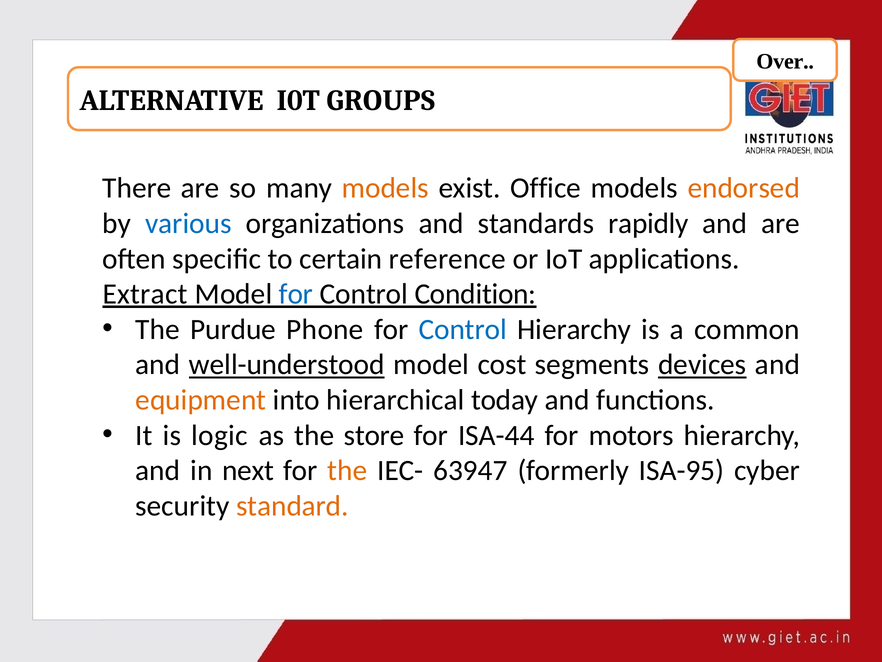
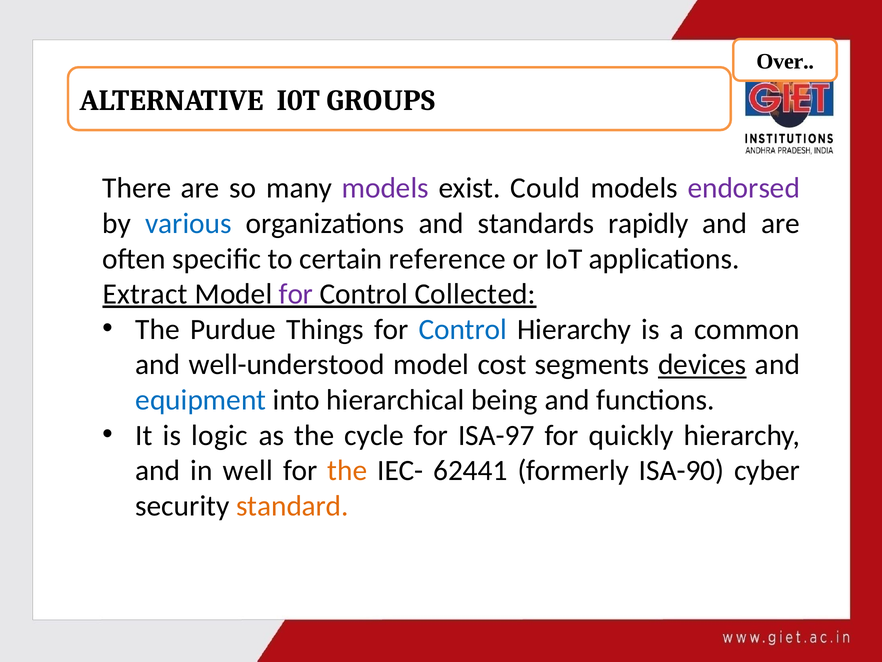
models at (385, 188) colour: orange -> purple
Office: Office -> Could
endorsed colour: orange -> purple
for at (296, 294) colour: blue -> purple
Condition: Condition -> Collected
Phone: Phone -> Things
well-understood underline: present -> none
equipment colour: orange -> blue
today: today -> being
store: store -> cycle
ISA-44: ISA-44 -> ISA-97
motors: motors -> quickly
next: next -> well
63947: 63947 -> 62441
ISA-95: ISA-95 -> ISA-90
